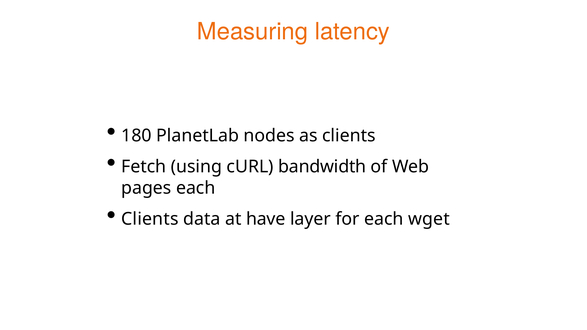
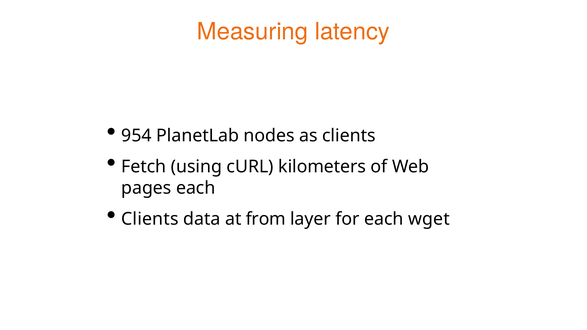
180: 180 -> 954
bandwidth: bandwidth -> kilometers
have: have -> from
